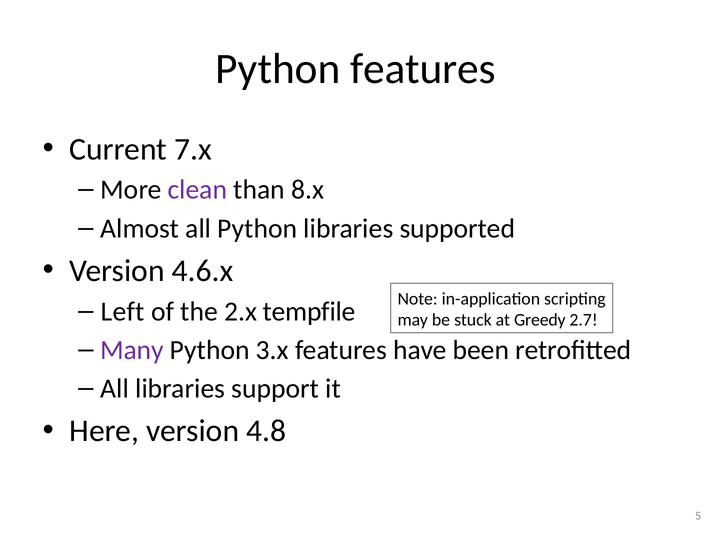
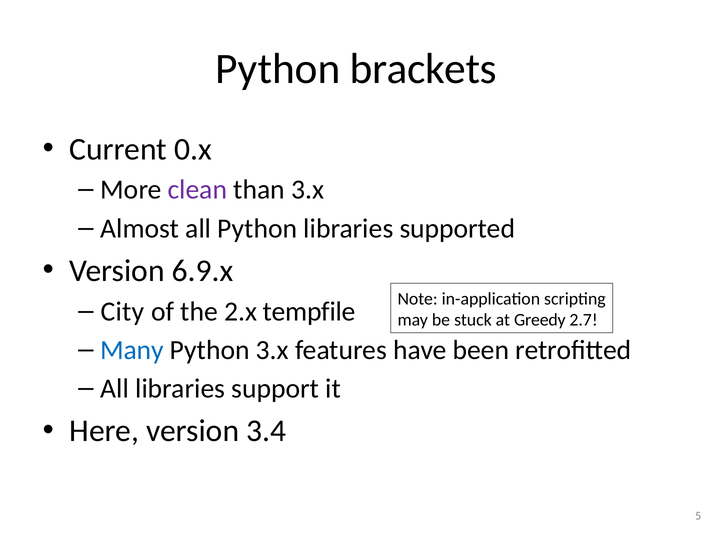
Python features: features -> brackets
7.x: 7.x -> 0.x
than 8.x: 8.x -> 3.x
4.6.x: 4.6.x -> 6.9.x
Left: Left -> City
Many colour: purple -> blue
4.8: 4.8 -> 3.4
